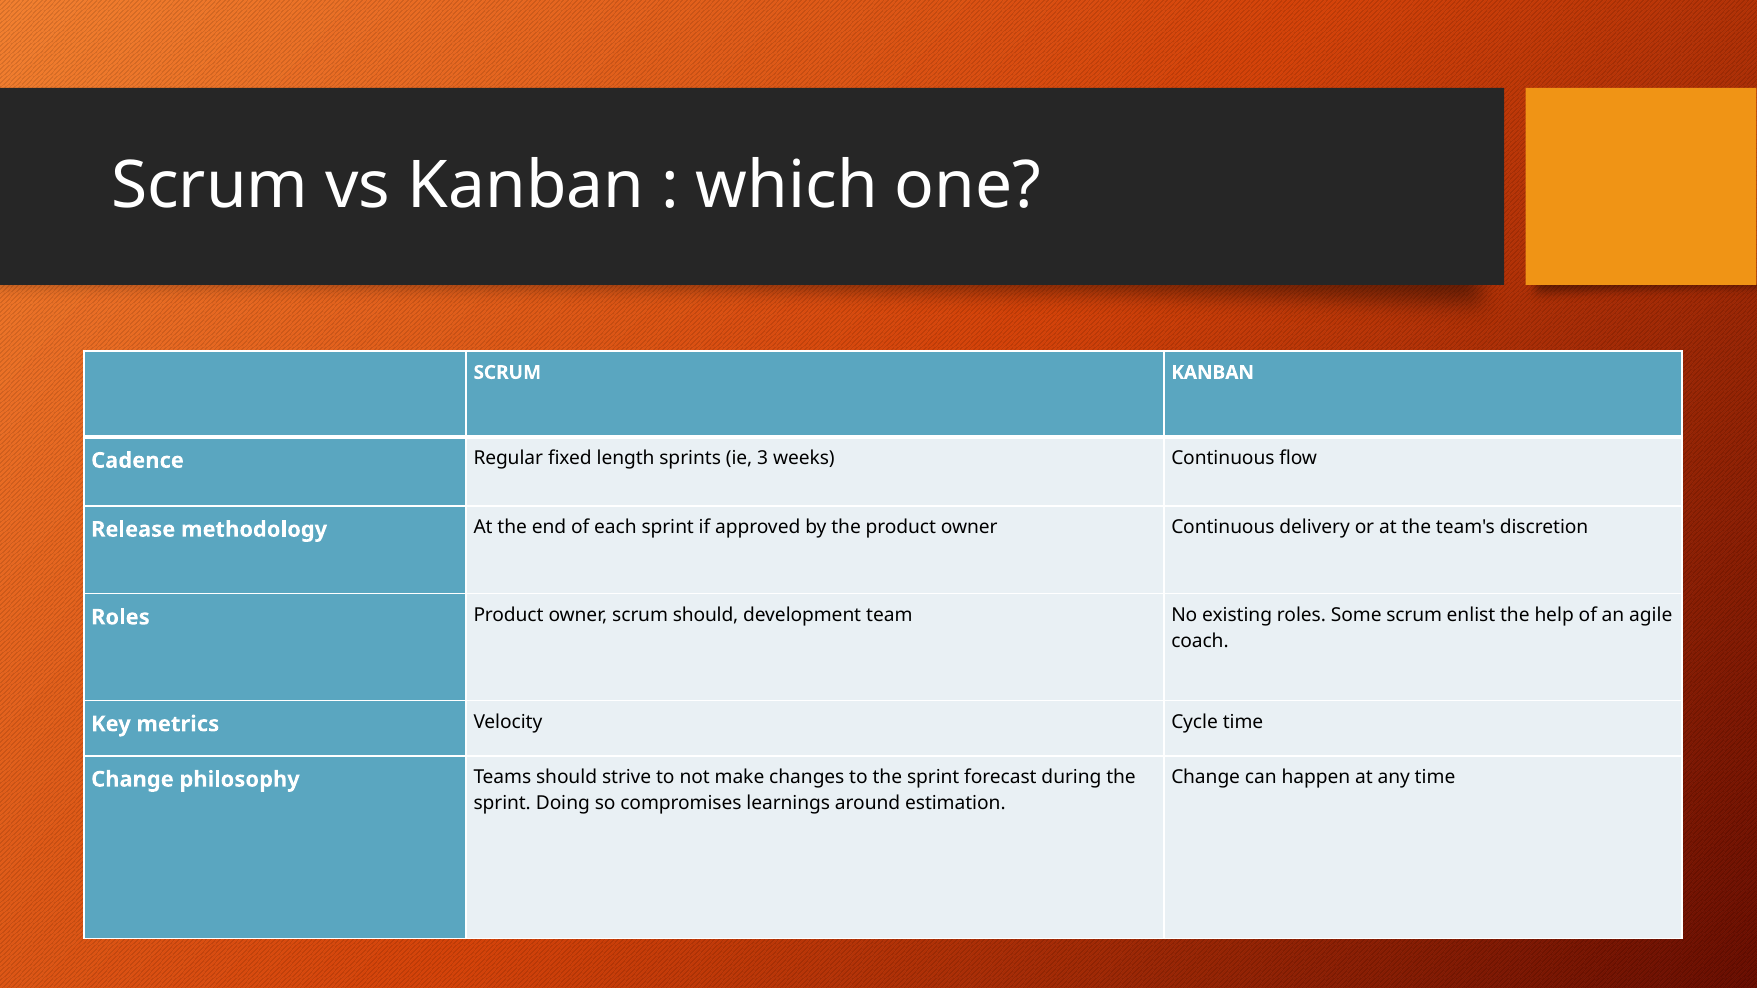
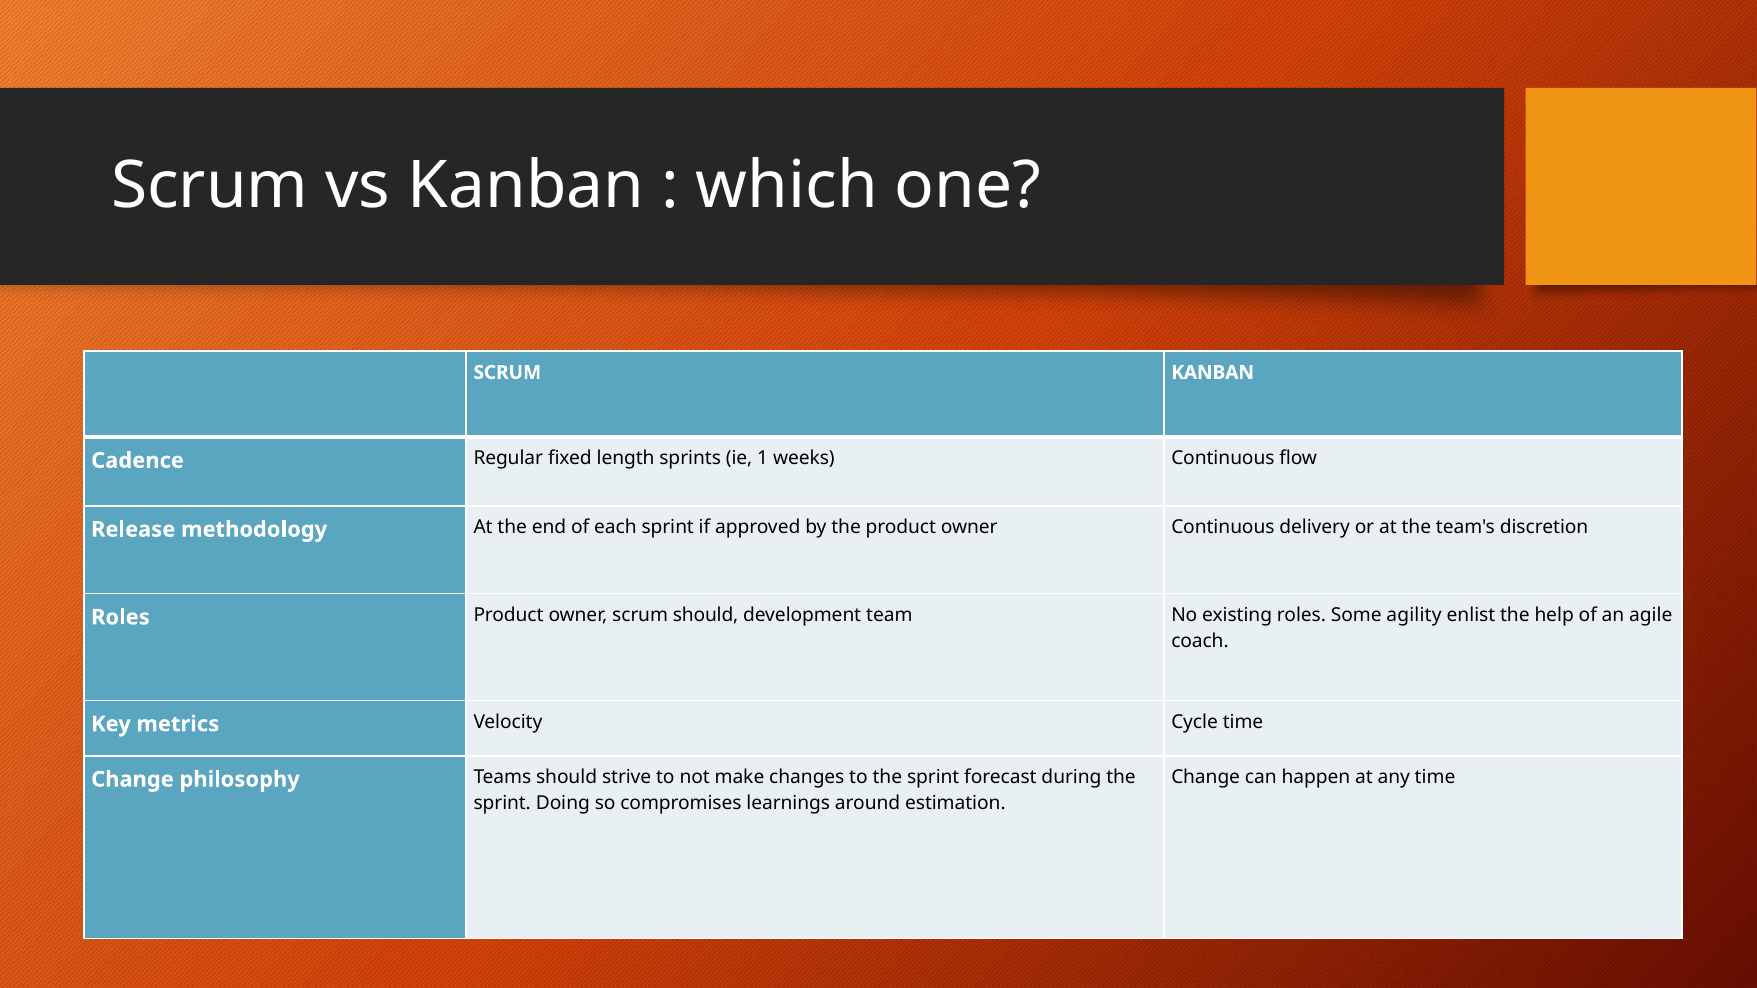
3: 3 -> 1
Some scrum: scrum -> agility
